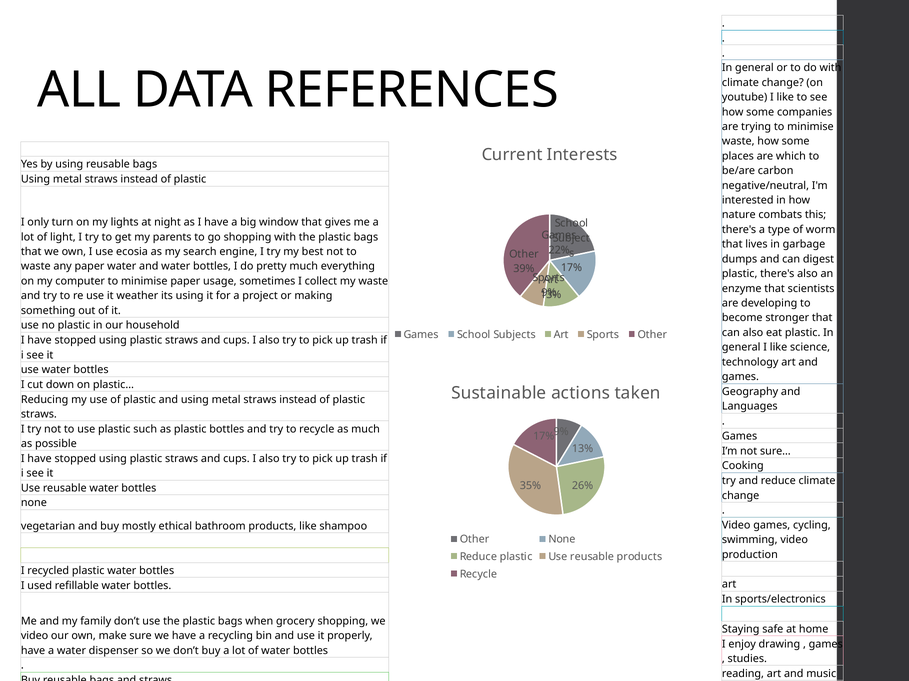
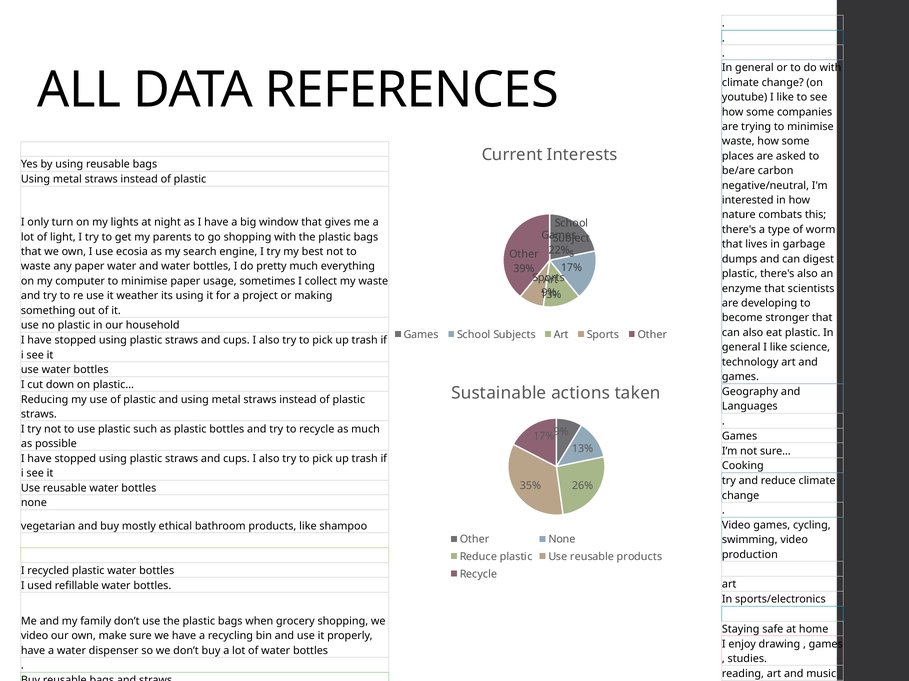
which: which -> asked
